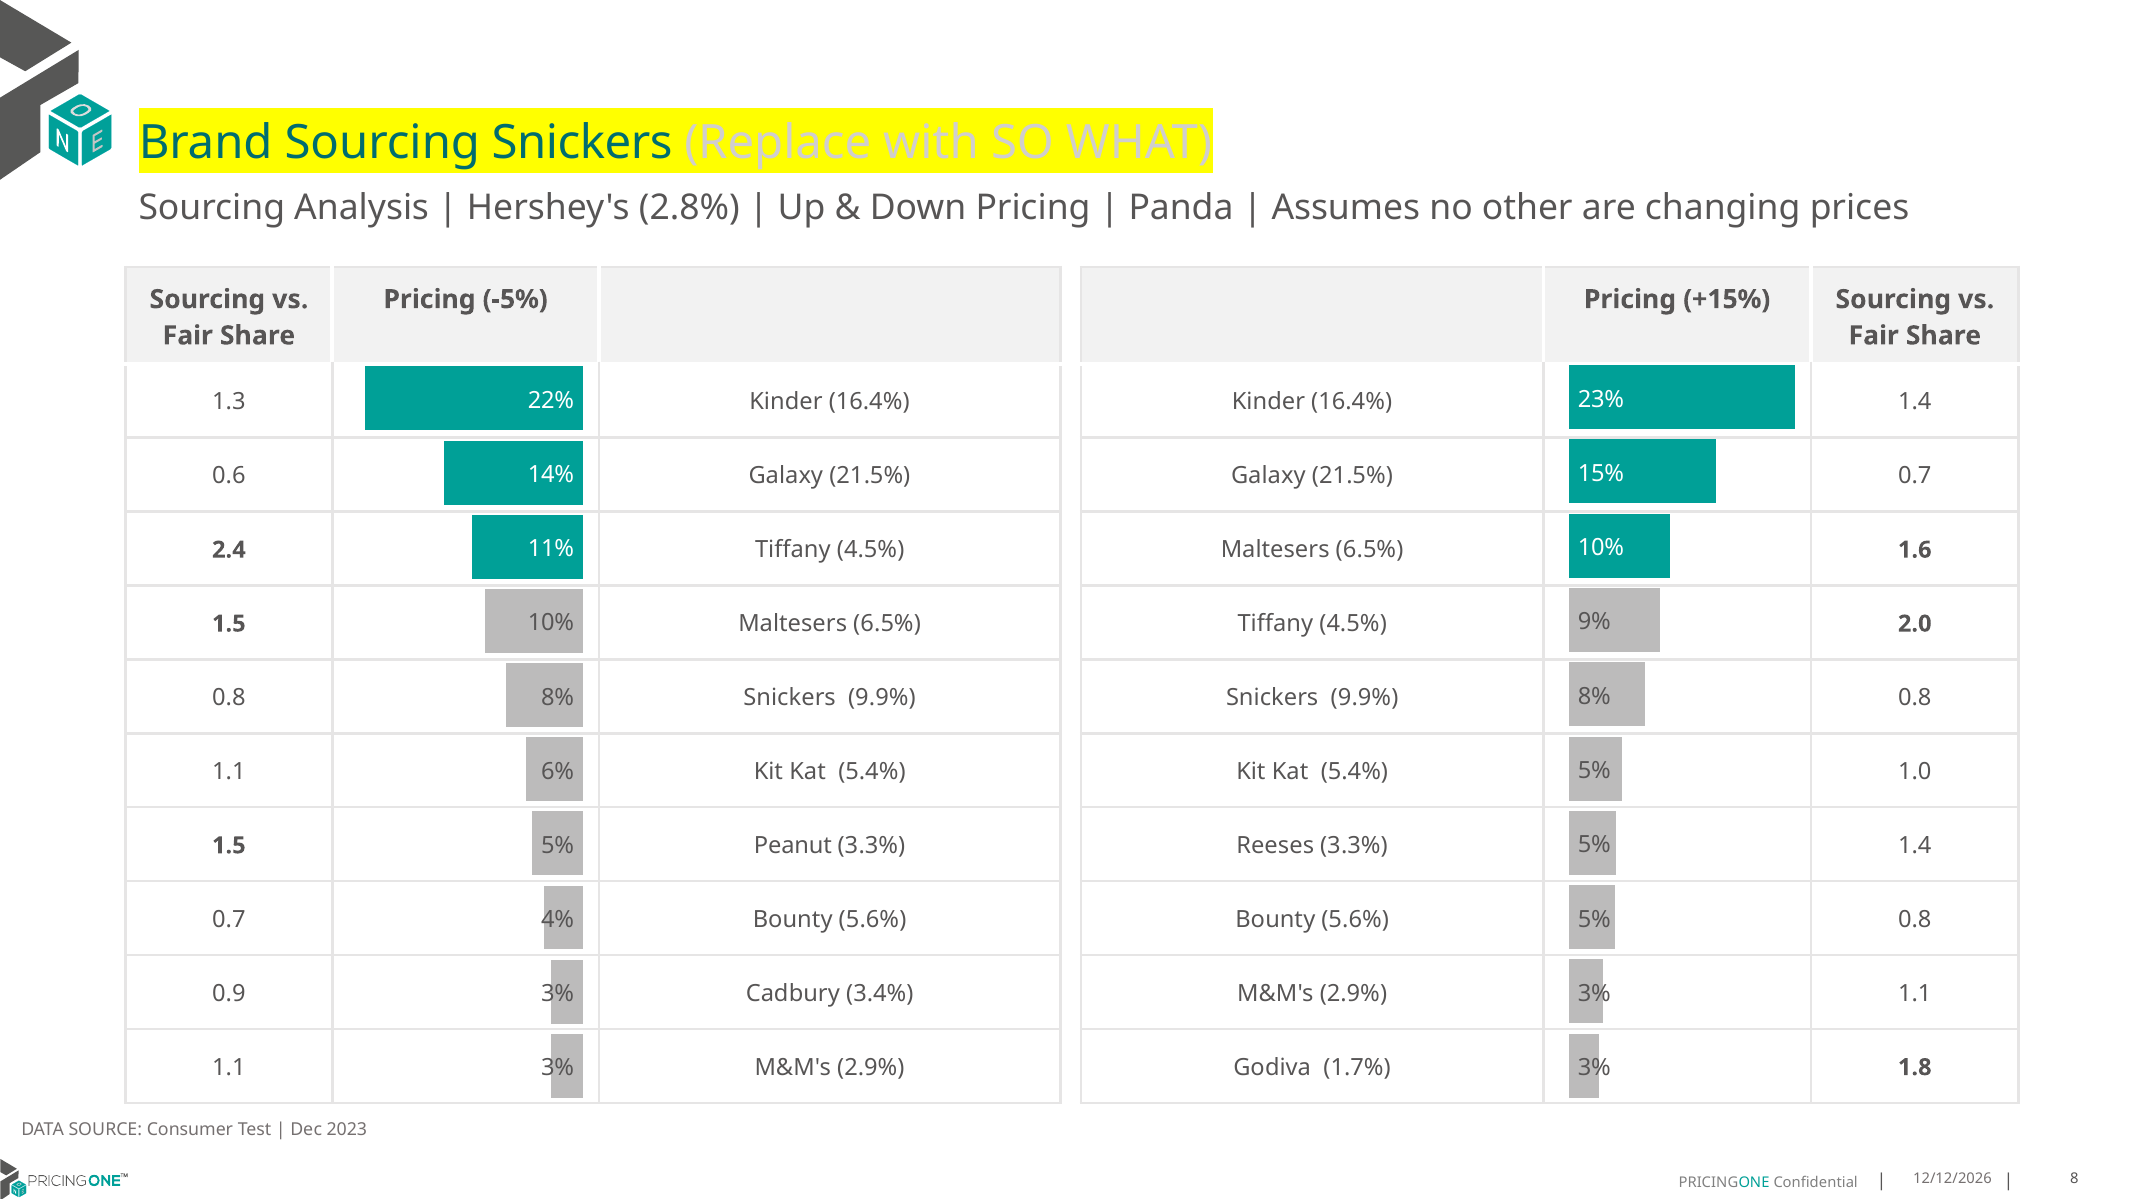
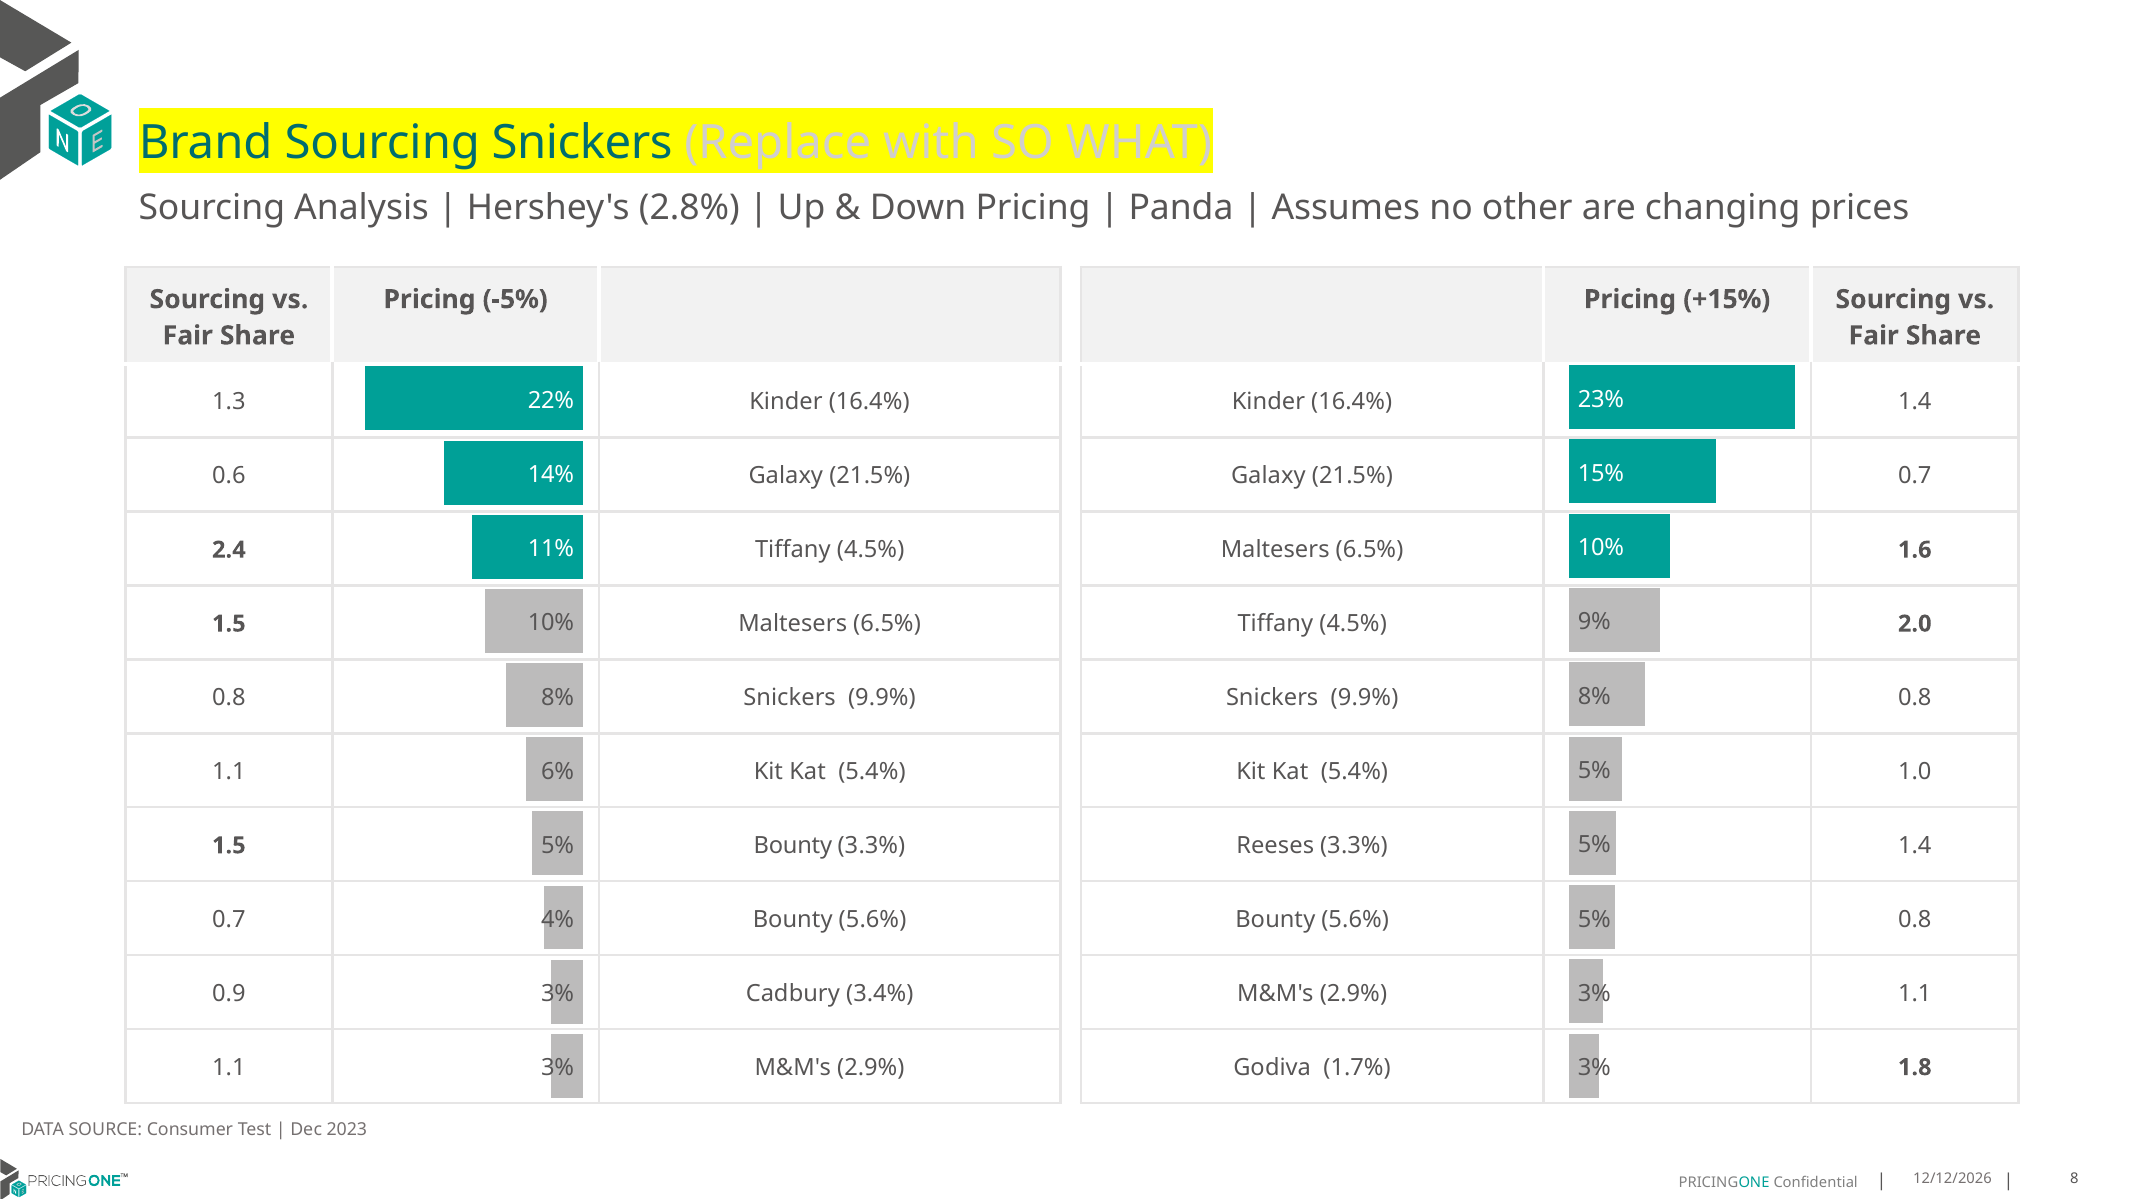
1.5 Peanut: Peanut -> Bounty
